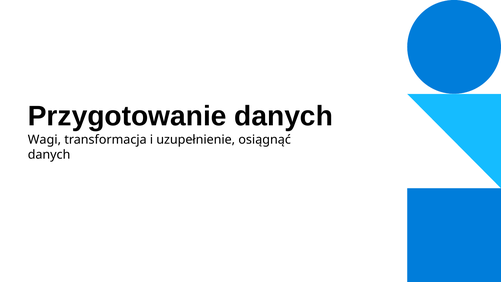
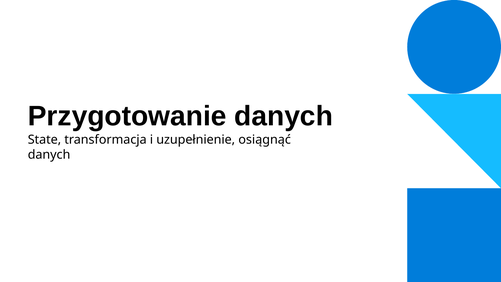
Wagi: Wagi -> State
